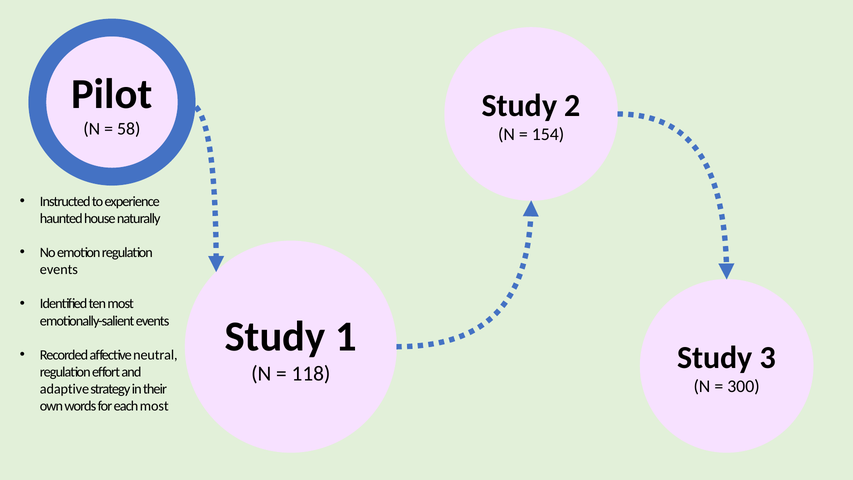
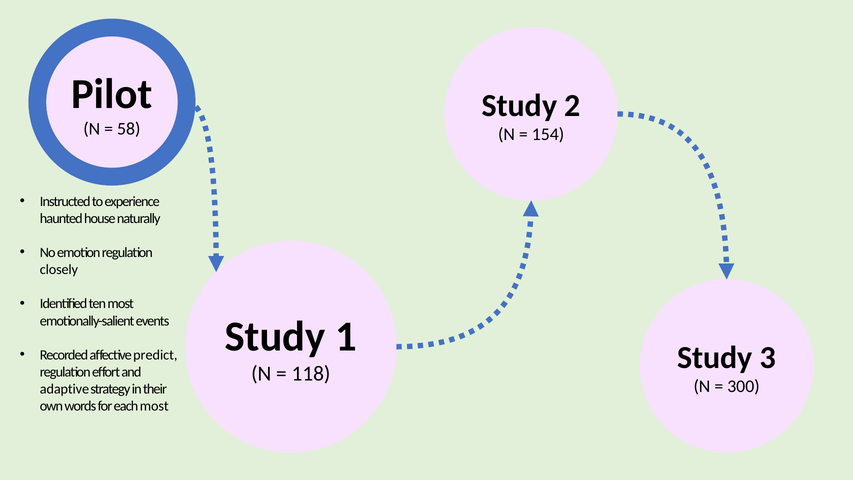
events at (59, 270): events -> closely
neutral: neutral -> predict
